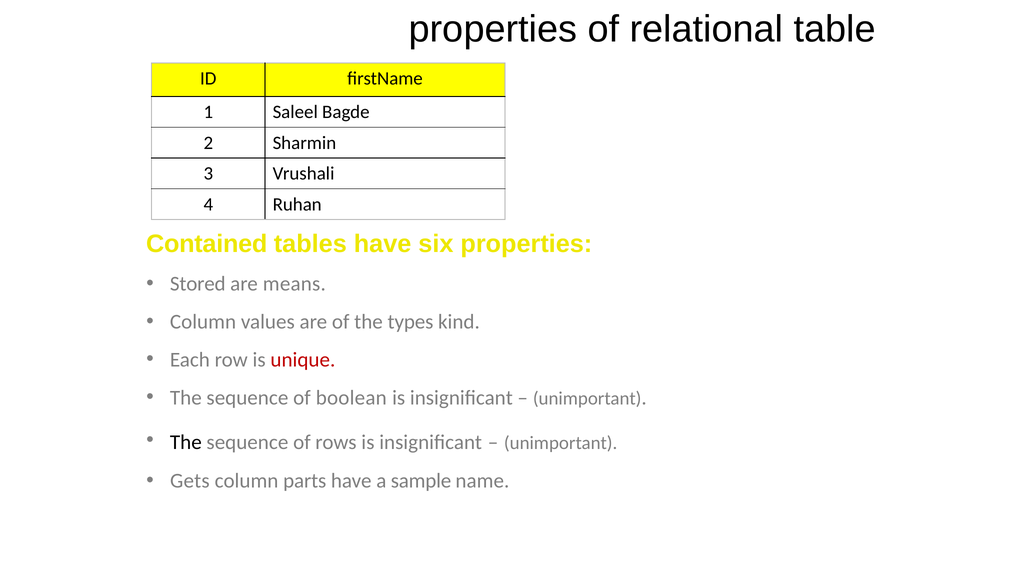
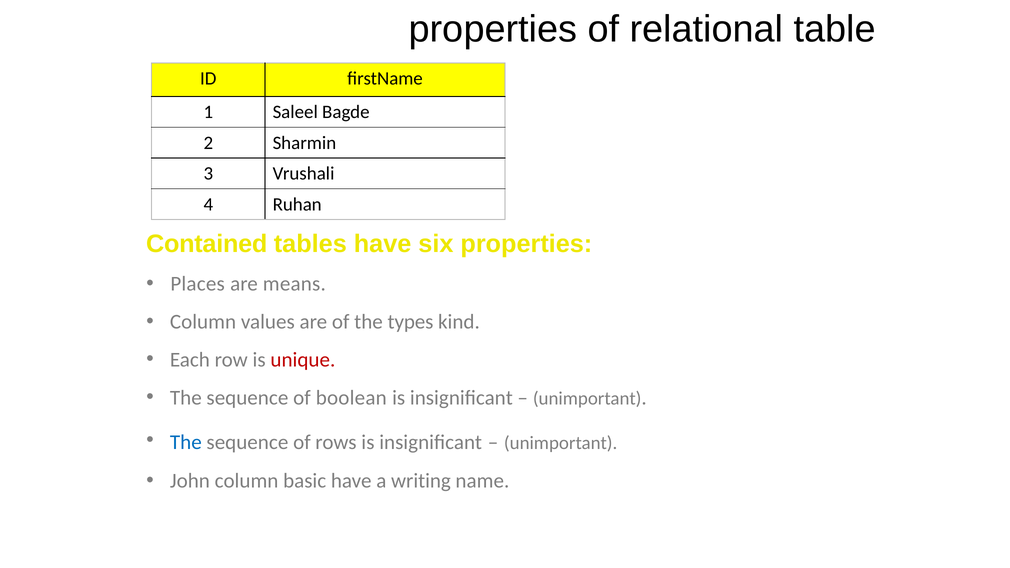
Stored: Stored -> Places
The at (186, 442) colour: black -> blue
Gets: Gets -> John
parts: parts -> basic
sample: sample -> writing
